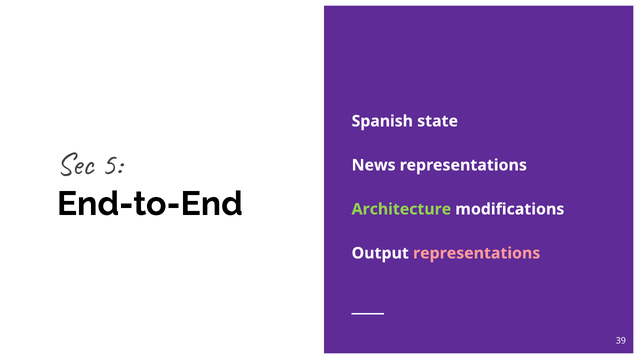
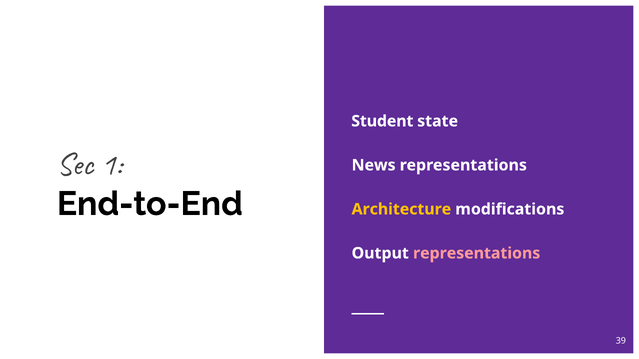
Spanish: Spanish -> Student
5: 5 -> 1
Architecture colour: light green -> yellow
